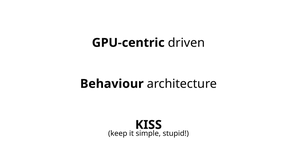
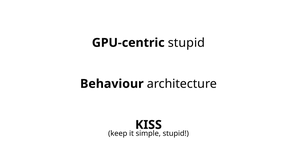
GPU-centric driven: driven -> stupid
